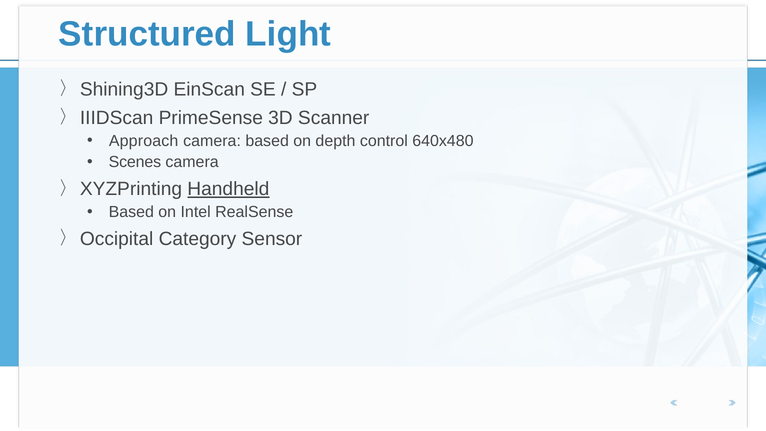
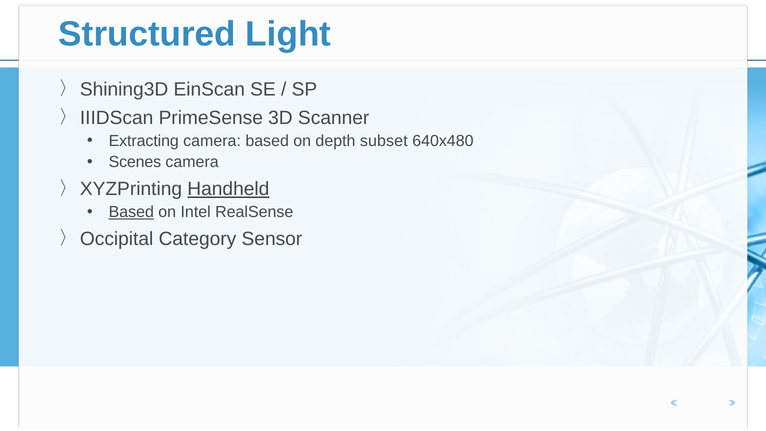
Approach: Approach -> Extracting
control: control -> subset
Based at (131, 212) underline: none -> present
